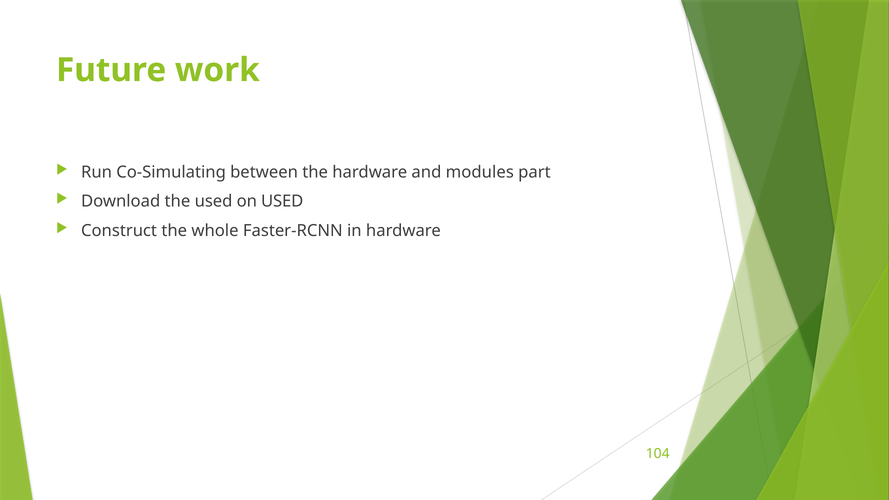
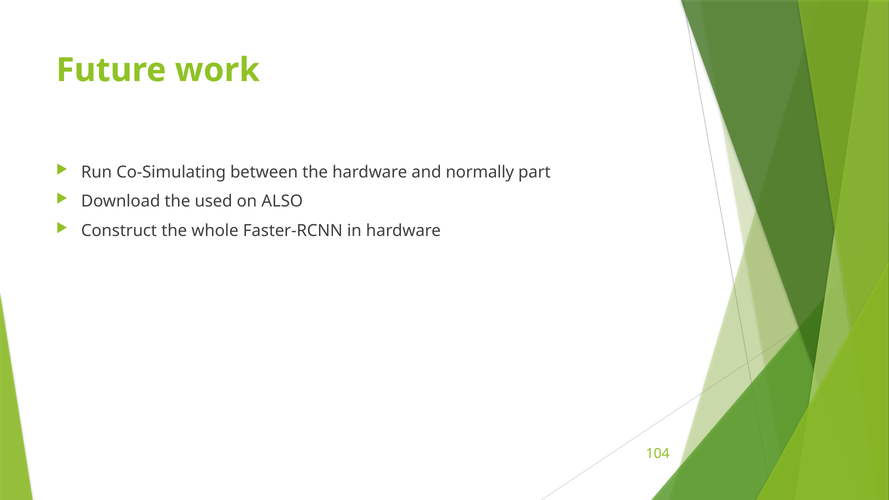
modules: modules -> normally
on USED: USED -> ALSO
